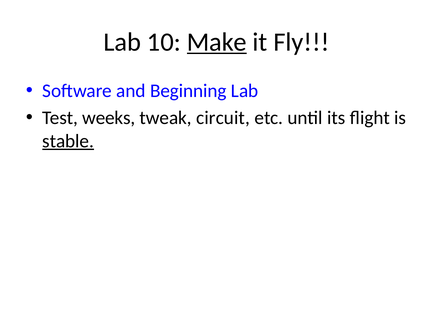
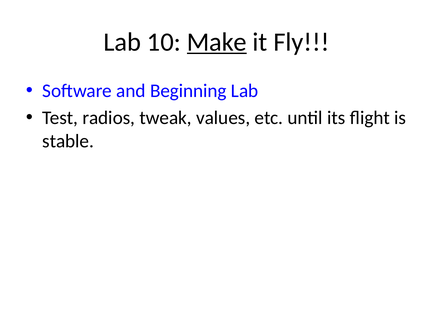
weeks: weeks -> radios
circuit: circuit -> values
stable underline: present -> none
